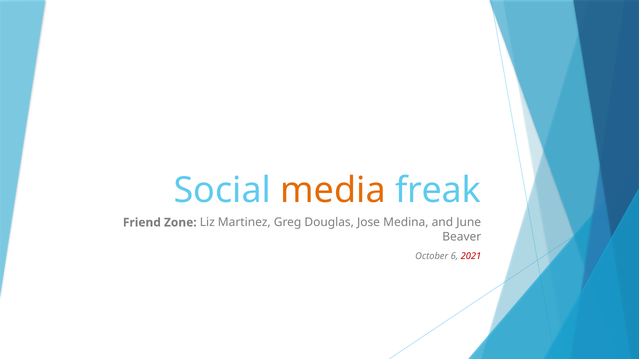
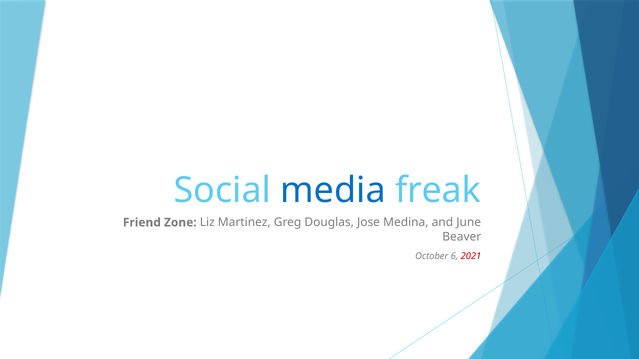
media colour: orange -> blue
